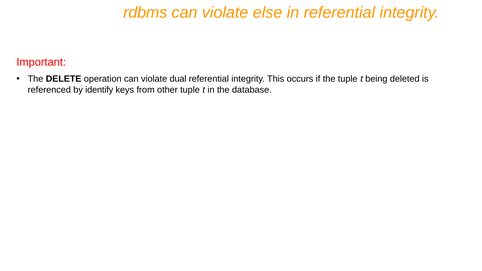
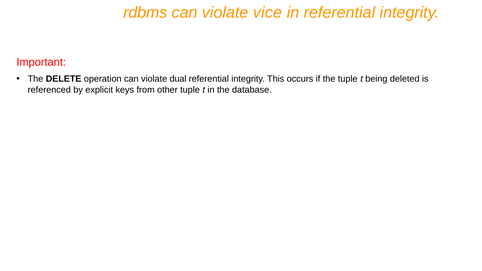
else: else -> vice
identify: identify -> explicit
